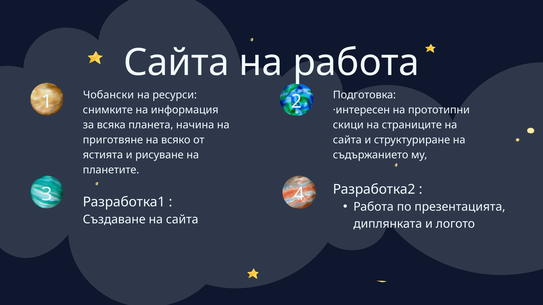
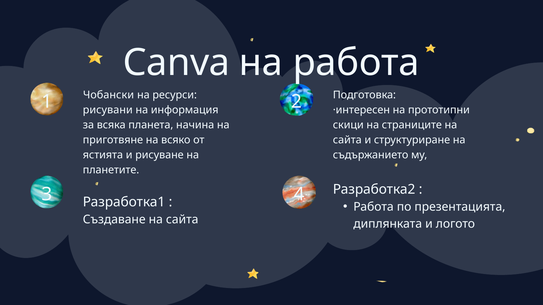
Сайта at (176, 63): Сайта -> Canva
снимките: снимките -> рисувани
